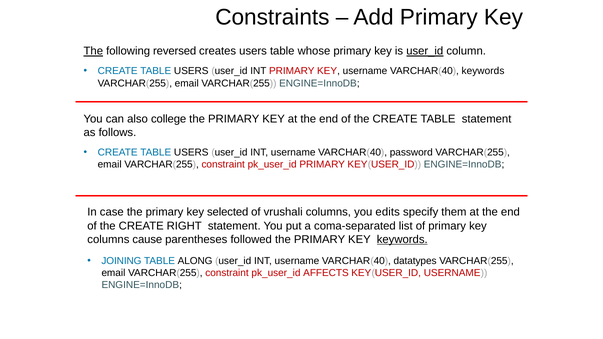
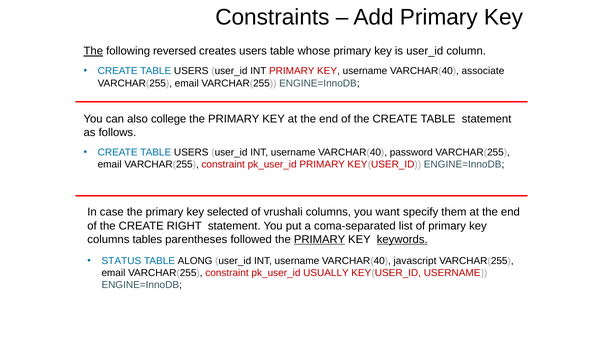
user_id at (425, 51) underline: present -> none
VARCHAR(40 keywords: keywords -> associate
edits: edits -> want
cause: cause -> tables
PRIMARY at (320, 240) underline: none -> present
JOINING: JOINING -> STATUS
datatypes: datatypes -> javascript
AFFECTS: AFFECTS -> USUALLY
